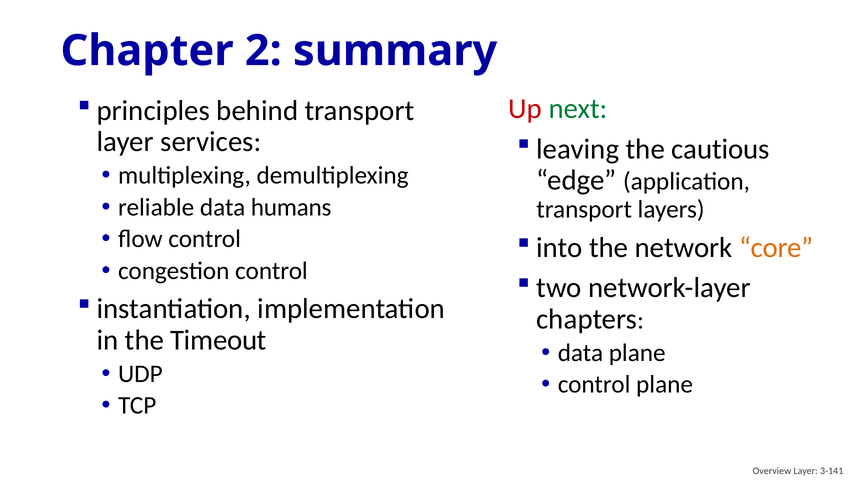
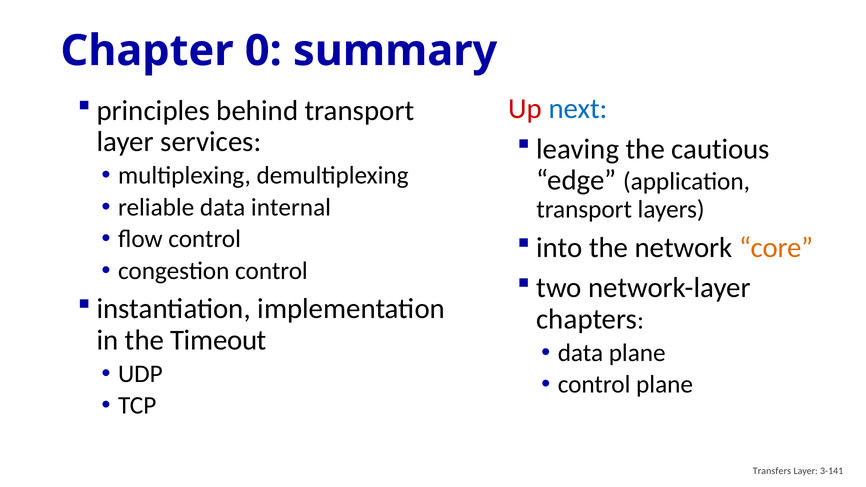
2: 2 -> 0
next colour: green -> blue
humans: humans -> internal
Overview: Overview -> Transfers
